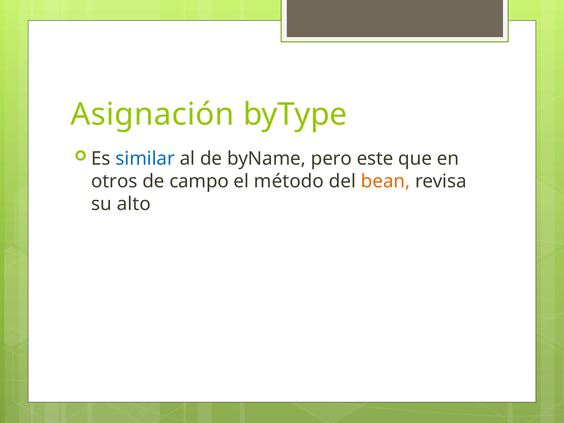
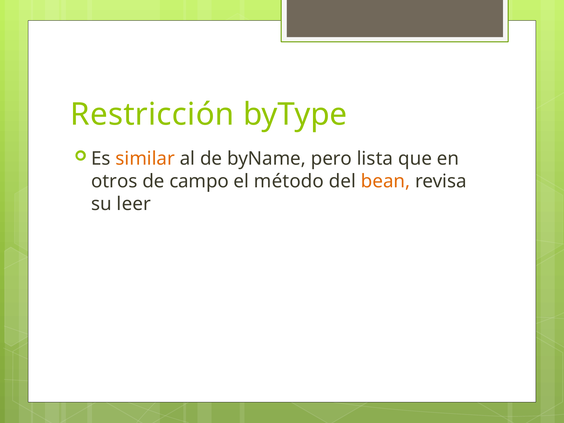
Asignación: Asignación -> Restricción
similar colour: blue -> orange
este: este -> lista
alto: alto -> leer
